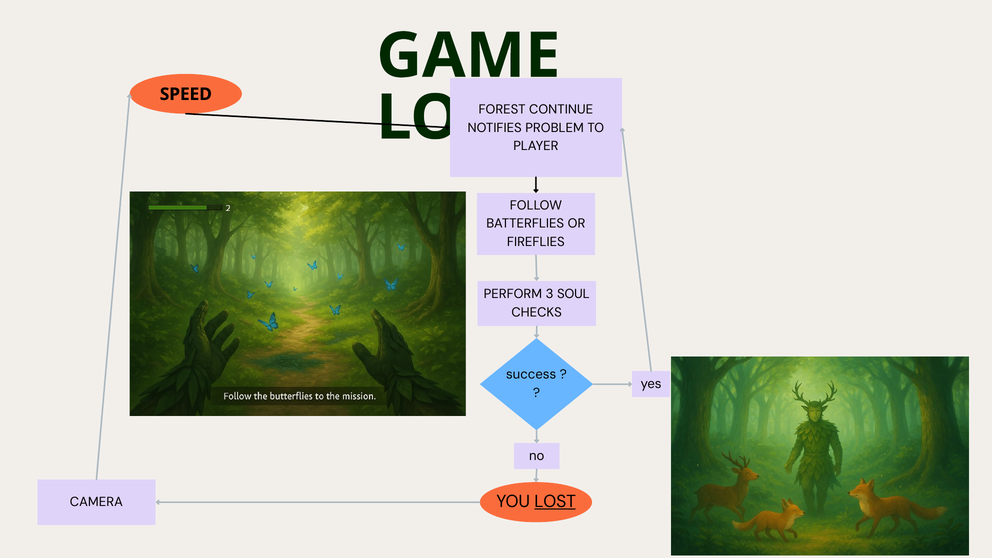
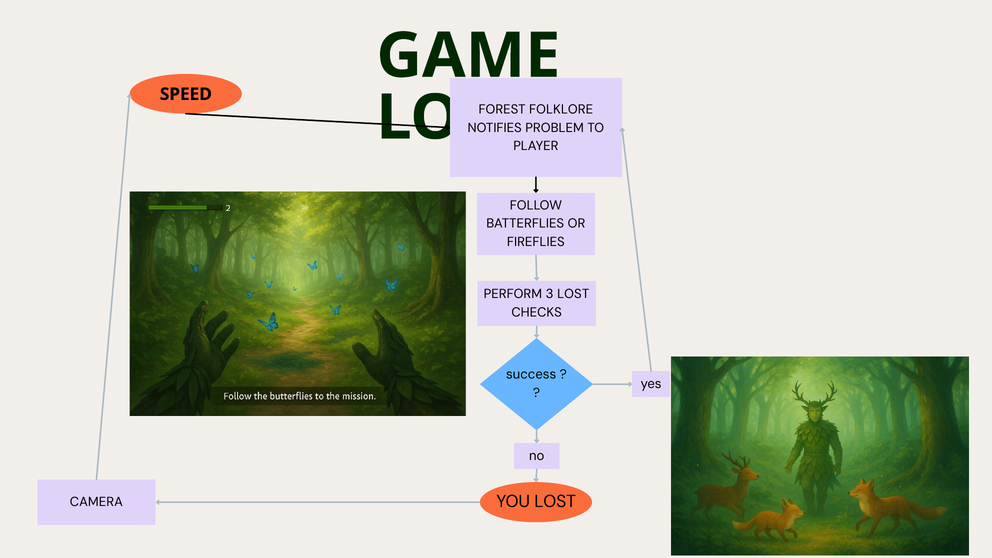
CONTINUE: CONTINUE -> FOLKLORE
3 SOUL: SOUL -> LOST
LOST at (555, 502) underline: present -> none
